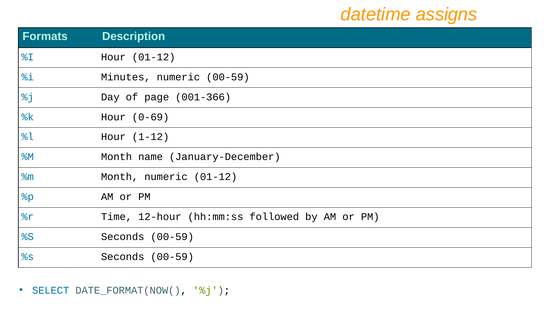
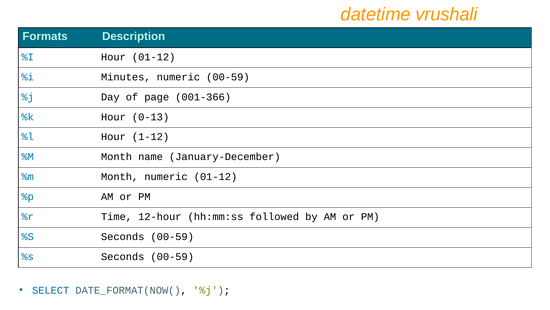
assigns: assigns -> vrushali
0-69: 0-69 -> 0-13
